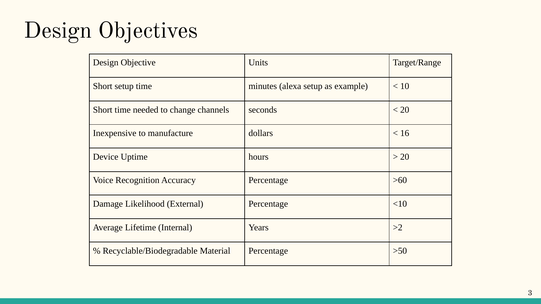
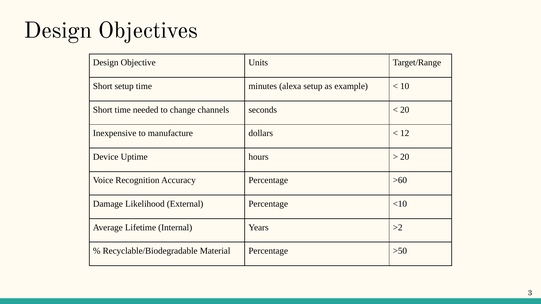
16: 16 -> 12
